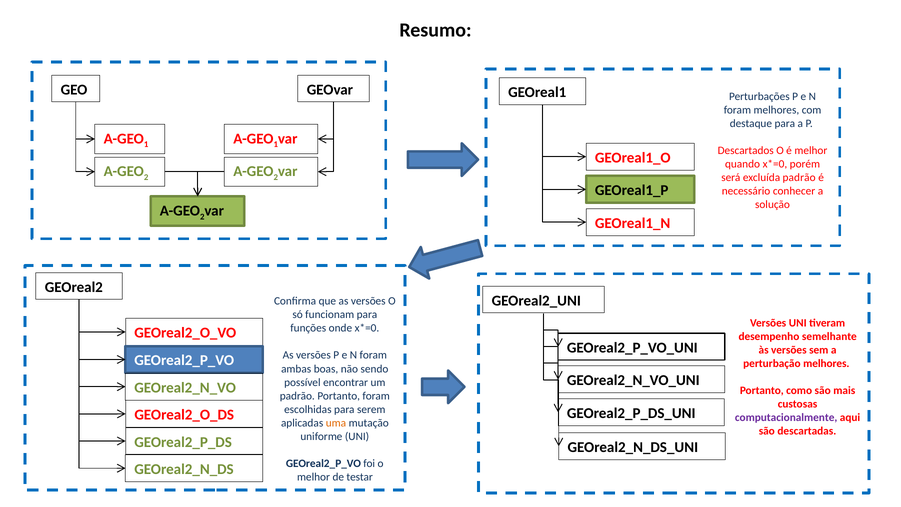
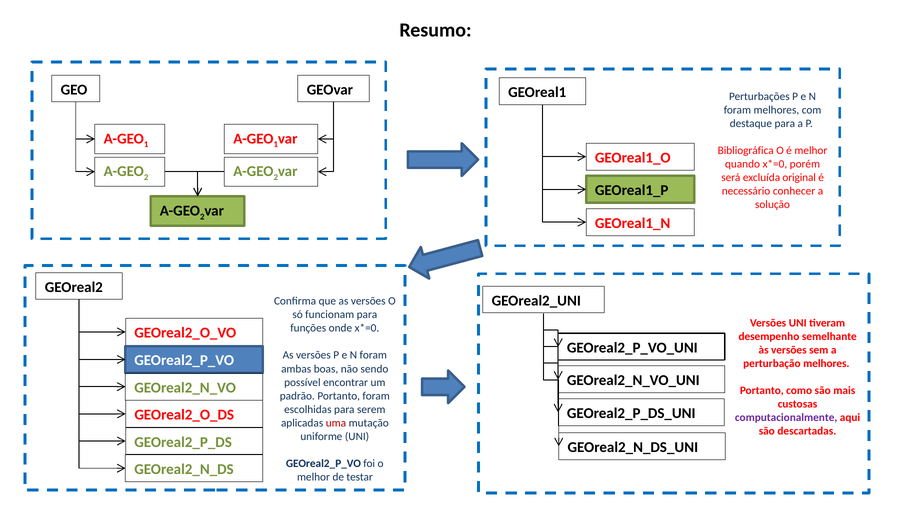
Descartados: Descartados -> Bibliográfica
excluída padrão: padrão -> original
uma colour: orange -> red
